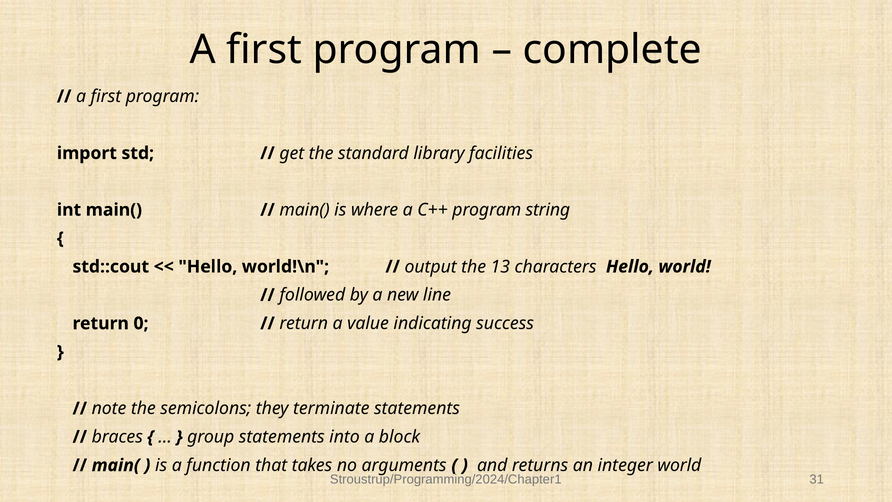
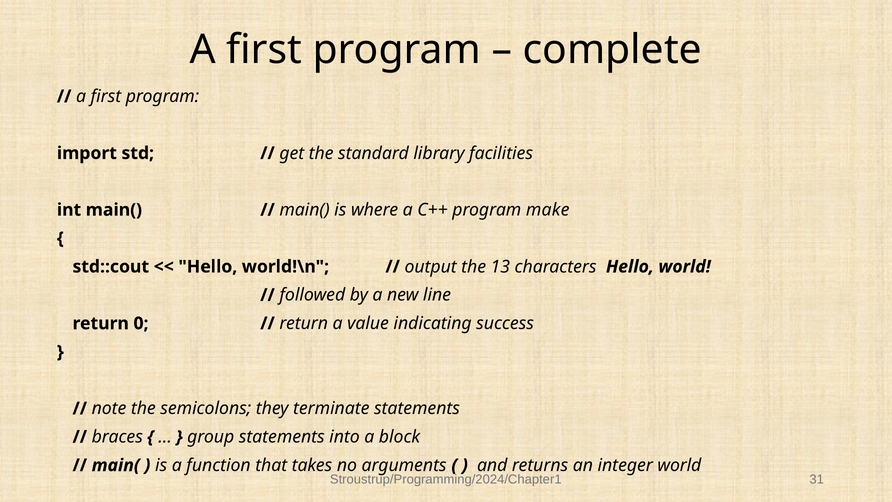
string: string -> make
